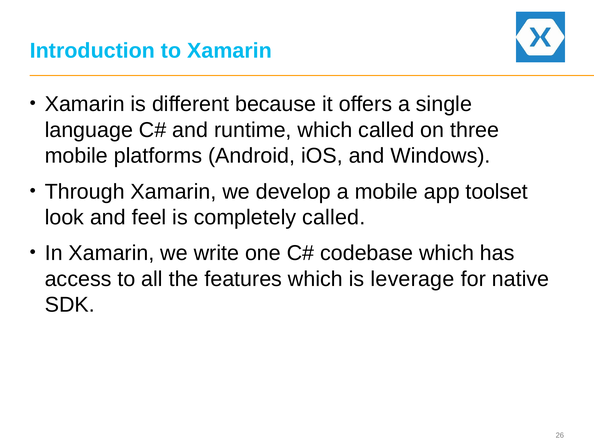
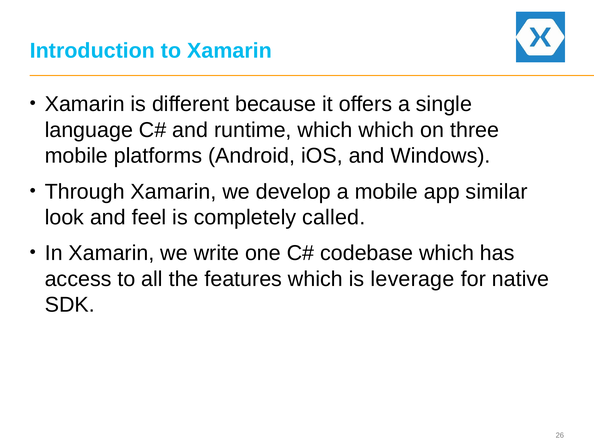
which called: called -> which
toolset: toolset -> similar
